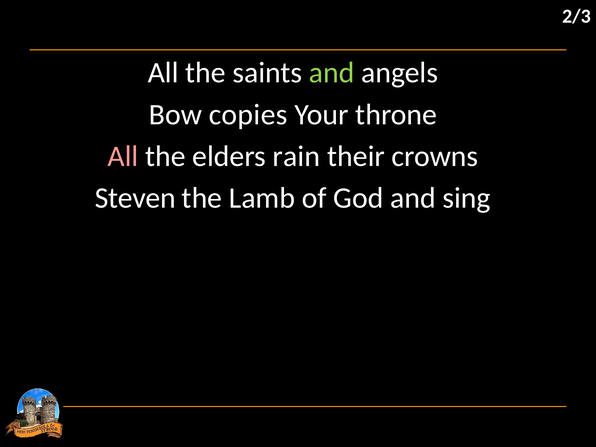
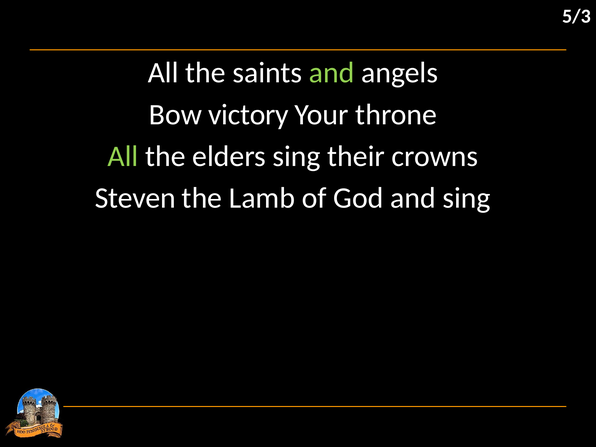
2/3: 2/3 -> 5/3
copies: copies -> victory
All at (123, 156) colour: pink -> light green
elders rain: rain -> sing
